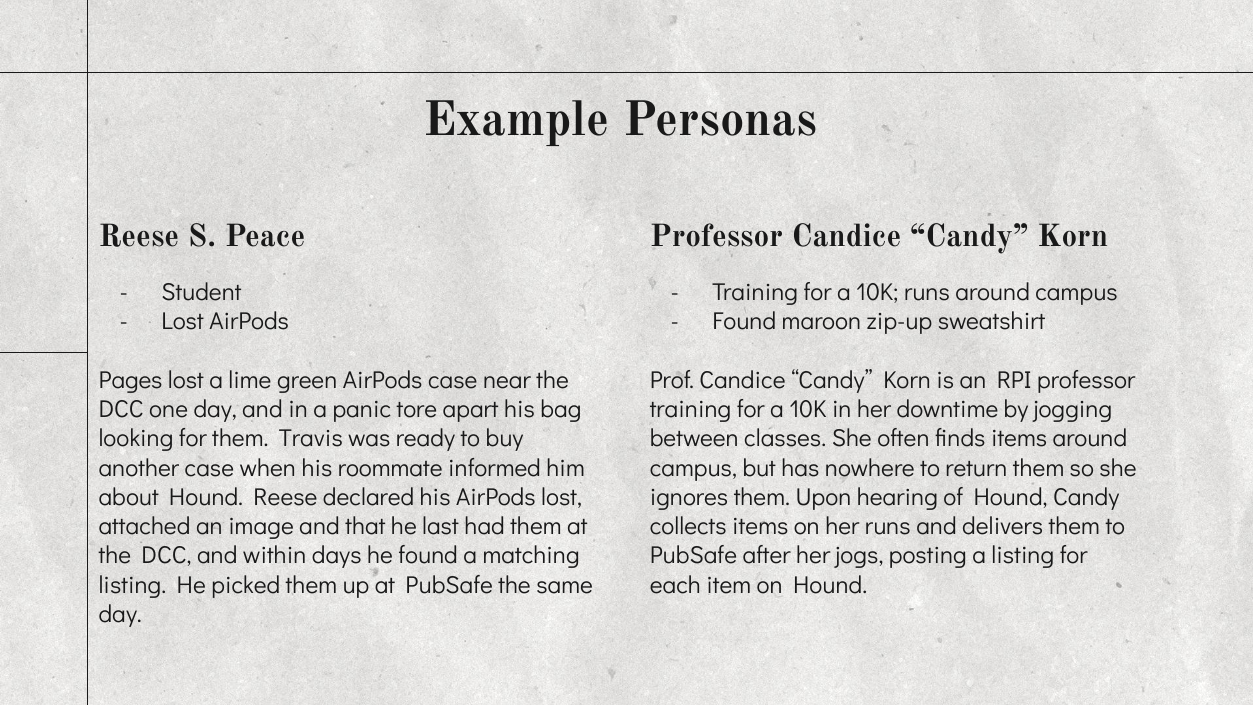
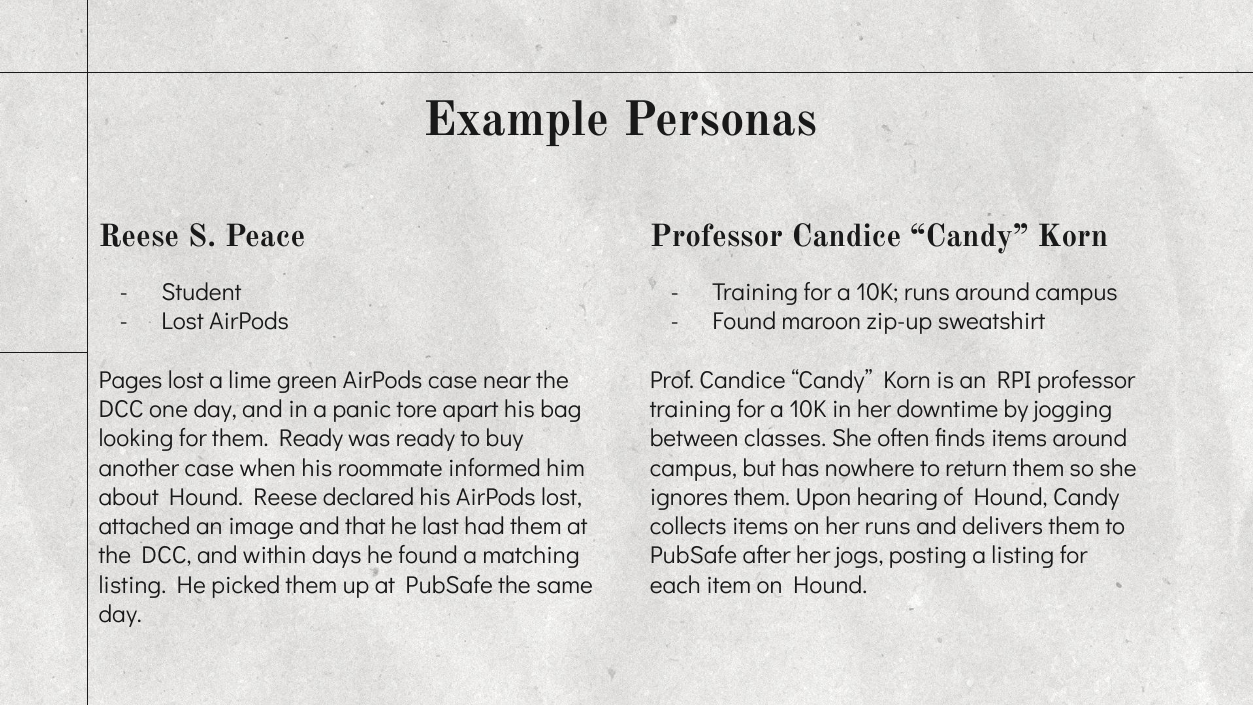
them Travis: Travis -> Ready
